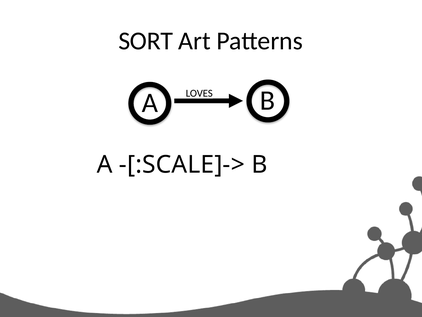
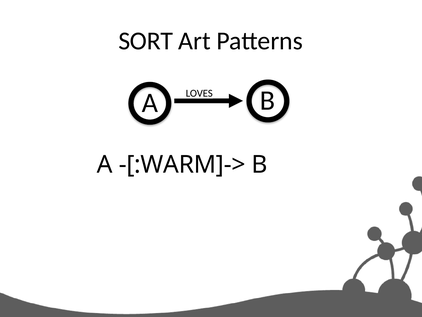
-[:SCALE]->: -[:SCALE]-> -> -[:WARM]->
